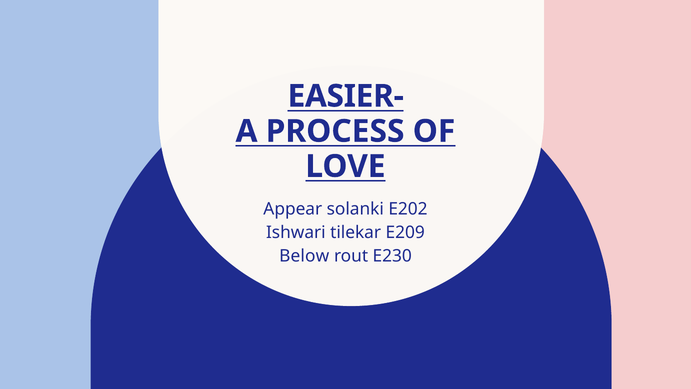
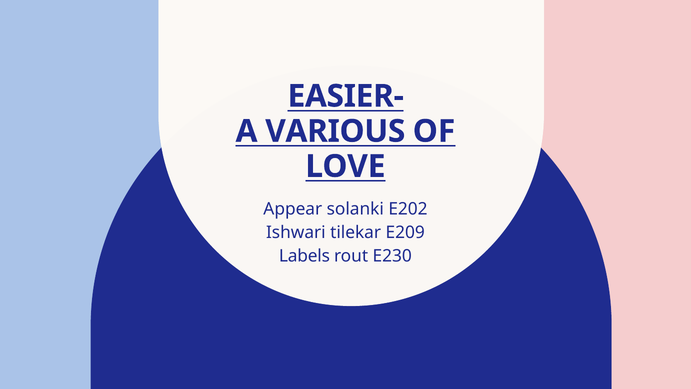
PROCESS: PROCESS -> VARIOUS
Below: Below -> Labels
